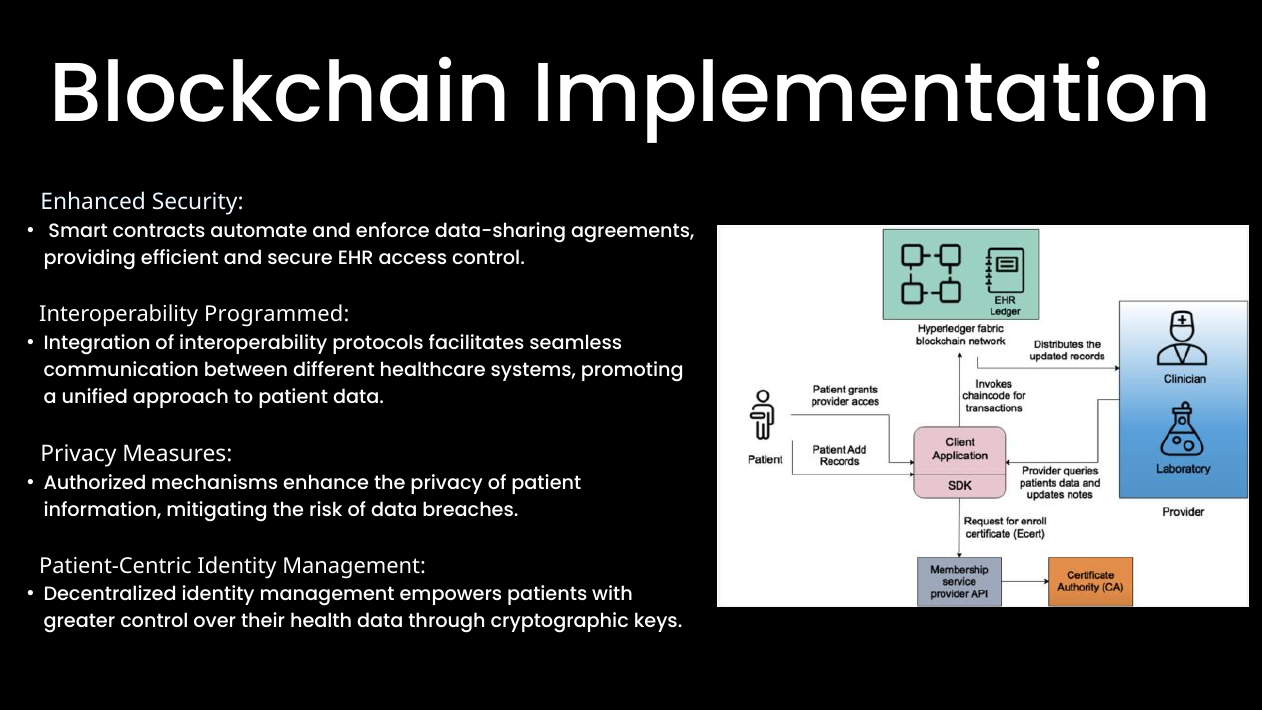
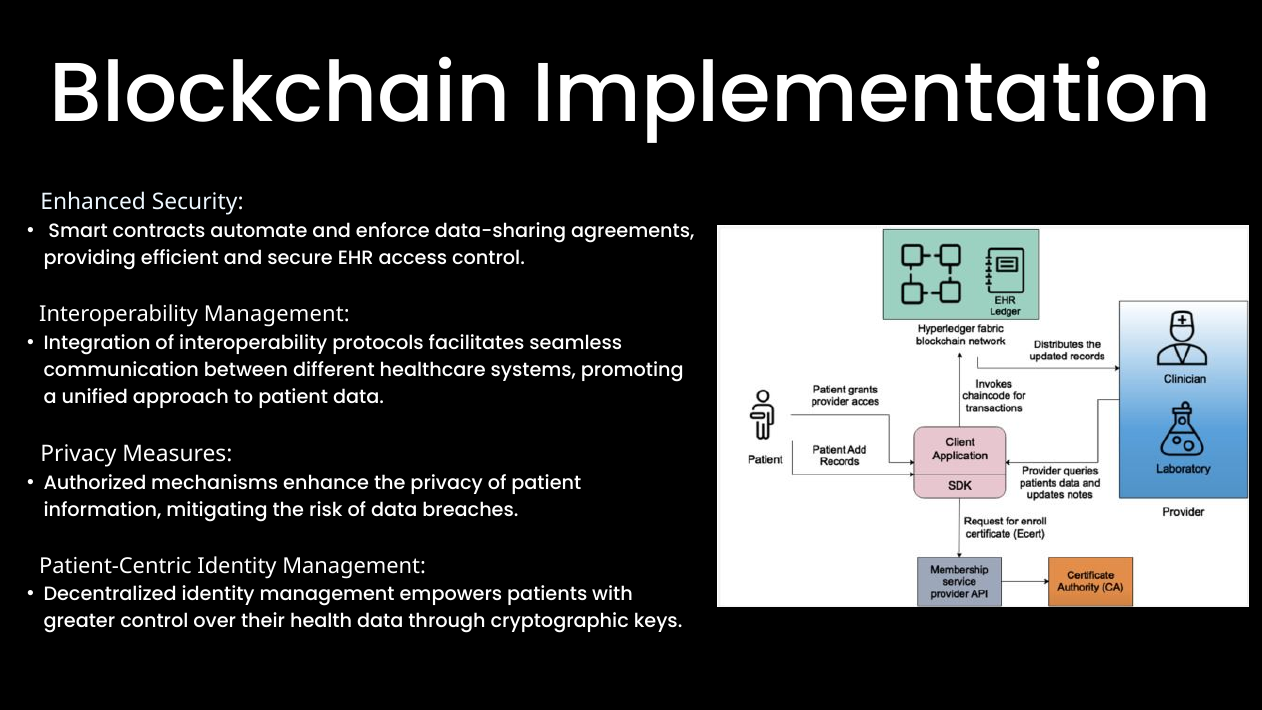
Interoperability Programmed: Programmed -> Management
